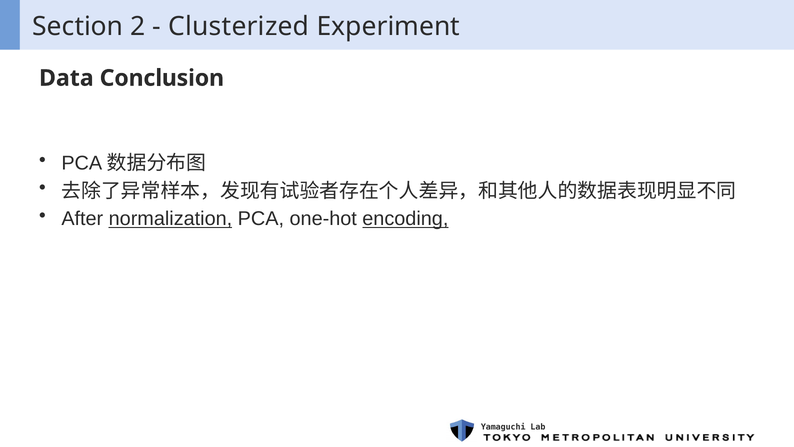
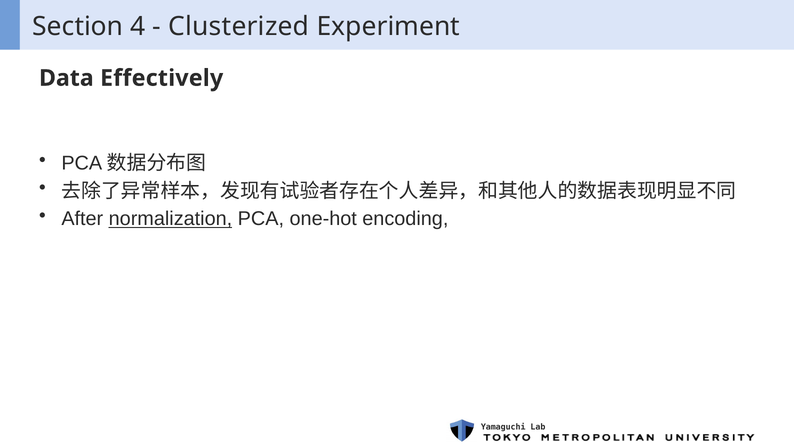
2: 2 -> 4
Conclusion: Conclusion -> Effectively
encoding underline: present -> none
